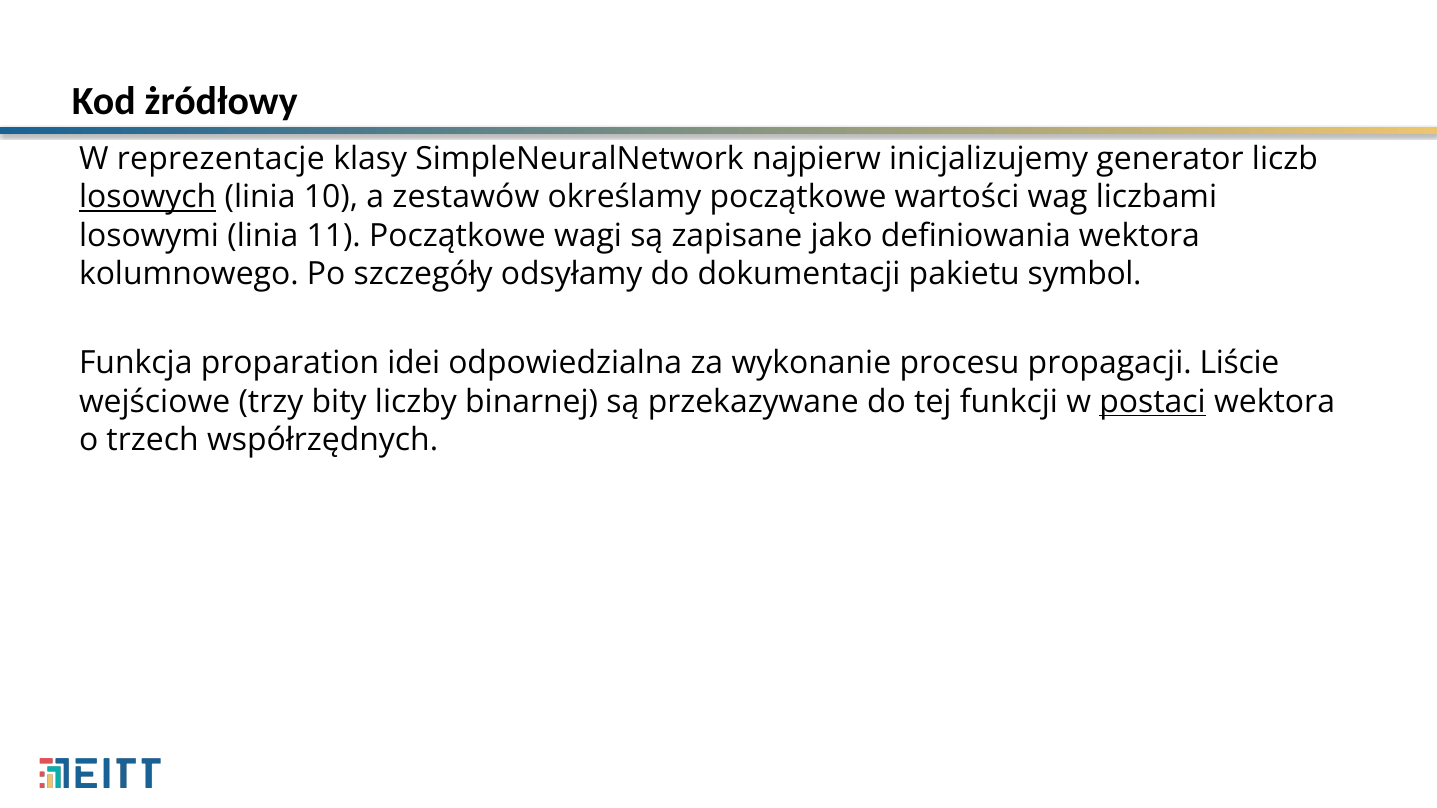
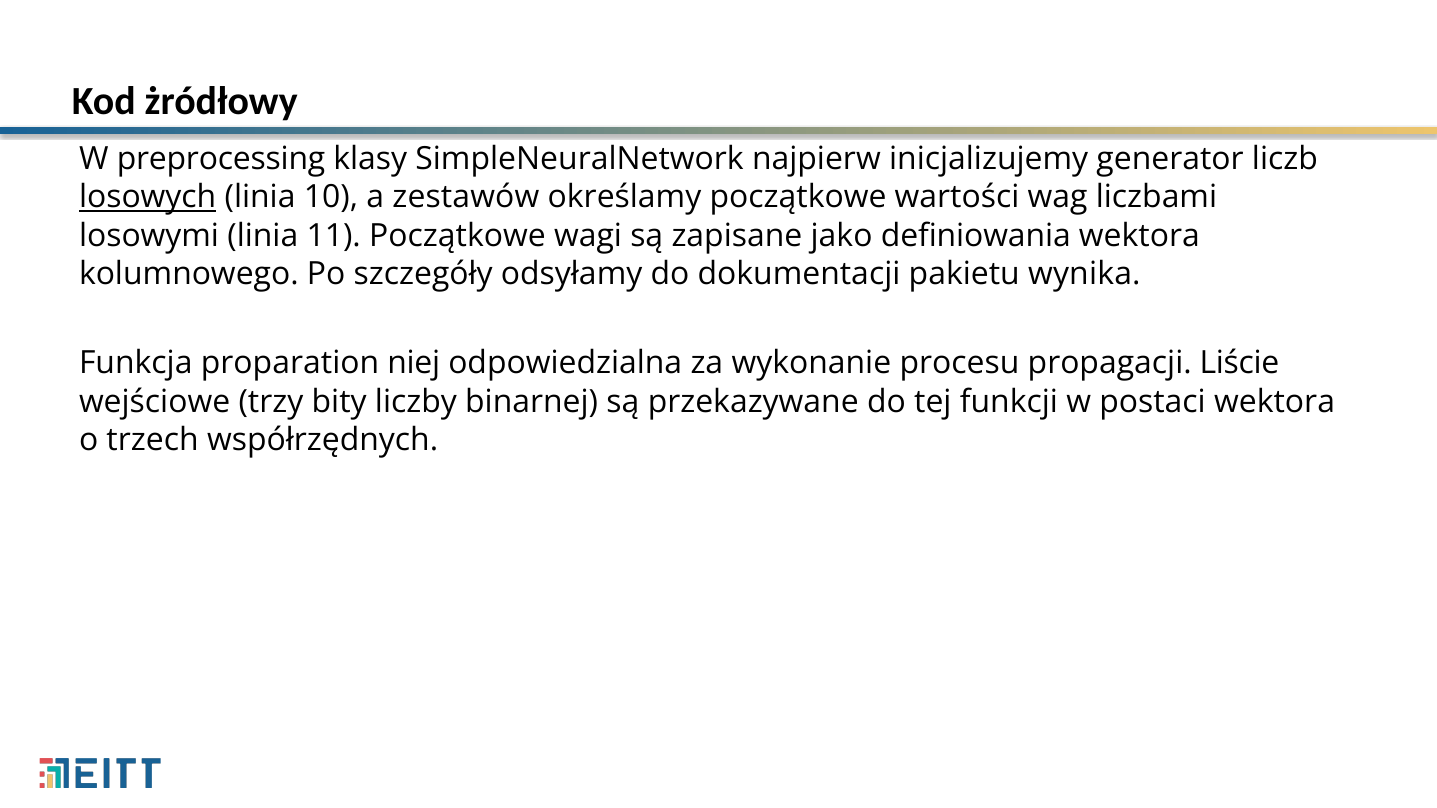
reprezentacje: reprezentacje -> preprocessing
symbol: symbol -> wynika
idei: idei -> niej
postaci underline: present -> none
